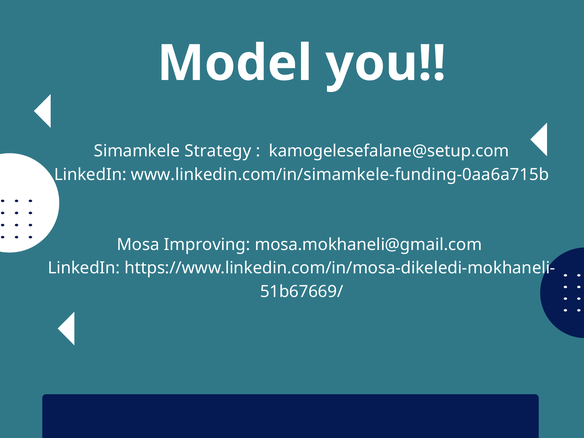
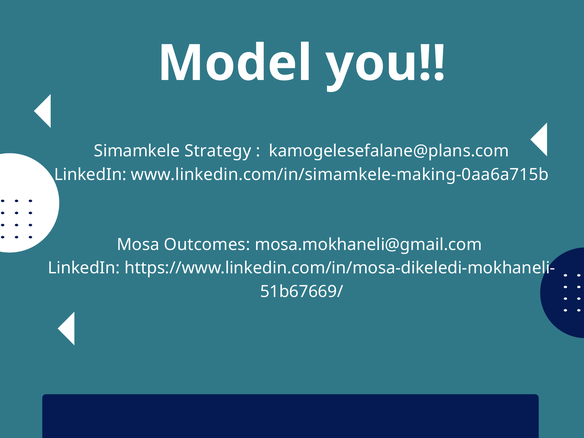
kamogelesefalane@setup.com: kamogelesefalane@setup.com -> kamogelesefalane@plans.com
www.linkedin.com/in/simamkele-funding-0aa6a715b: www.linkedin.com/in/simamkele-funding-0aa6a715b -> www.linkedin.com/in/simamkele-making-0aa6a715b
Improving: Improving -> Outcomes
